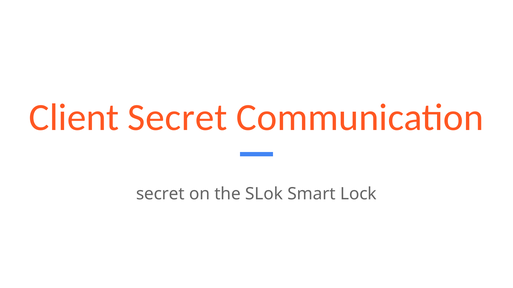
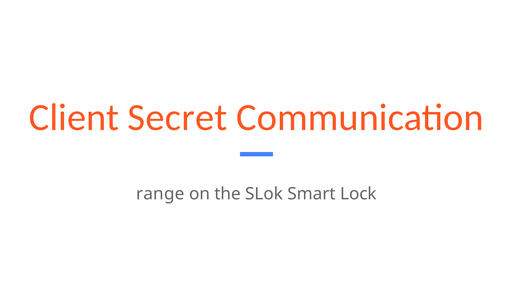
secret at (160, 194): secret -> range
